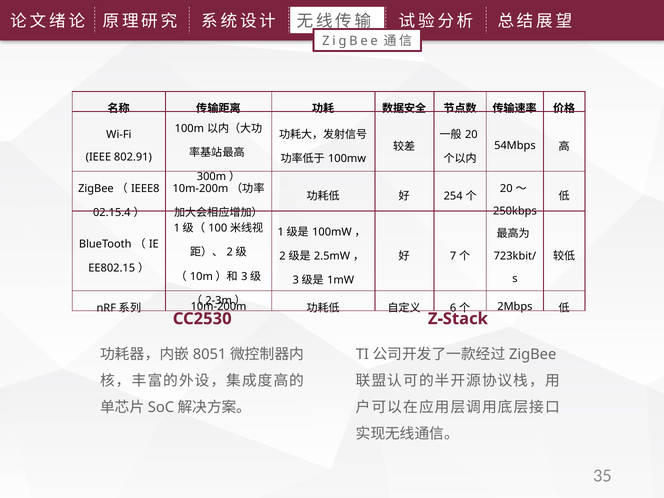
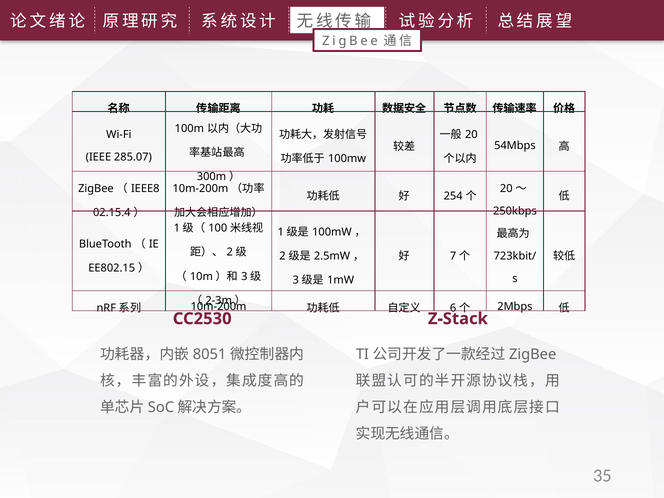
802.91: 802.91 -> 285.07
